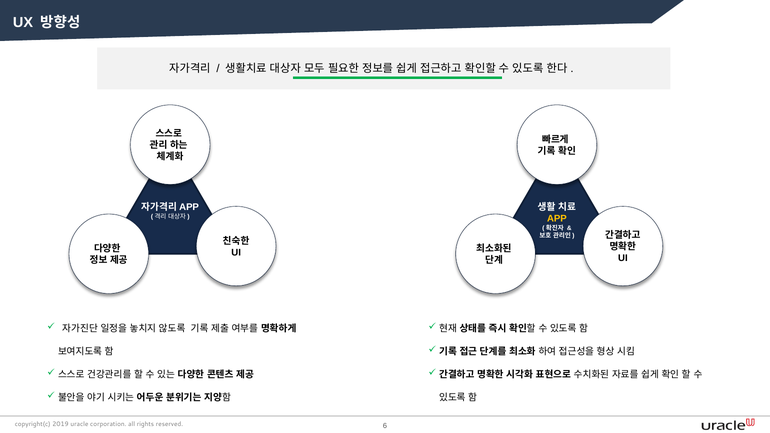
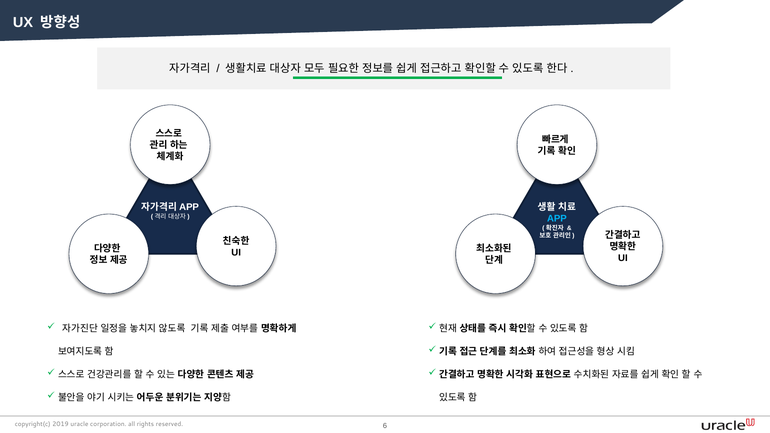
APP colour: yellow -> light blue
